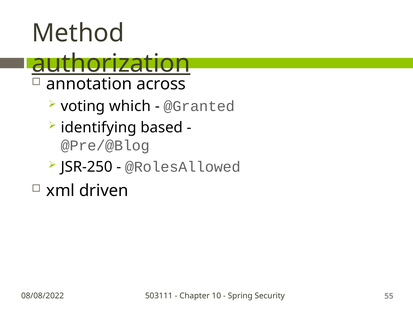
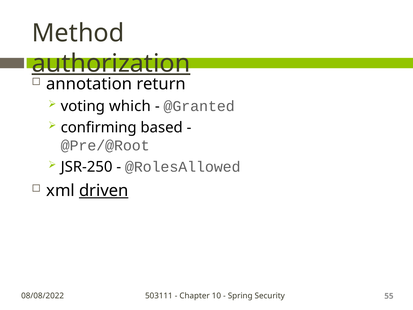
across: across -> return
identifying: identifying -> confirming
@Pre/@Blog: @Pre/@Blog -> @Pre/@Root
driven underline: none -> present
